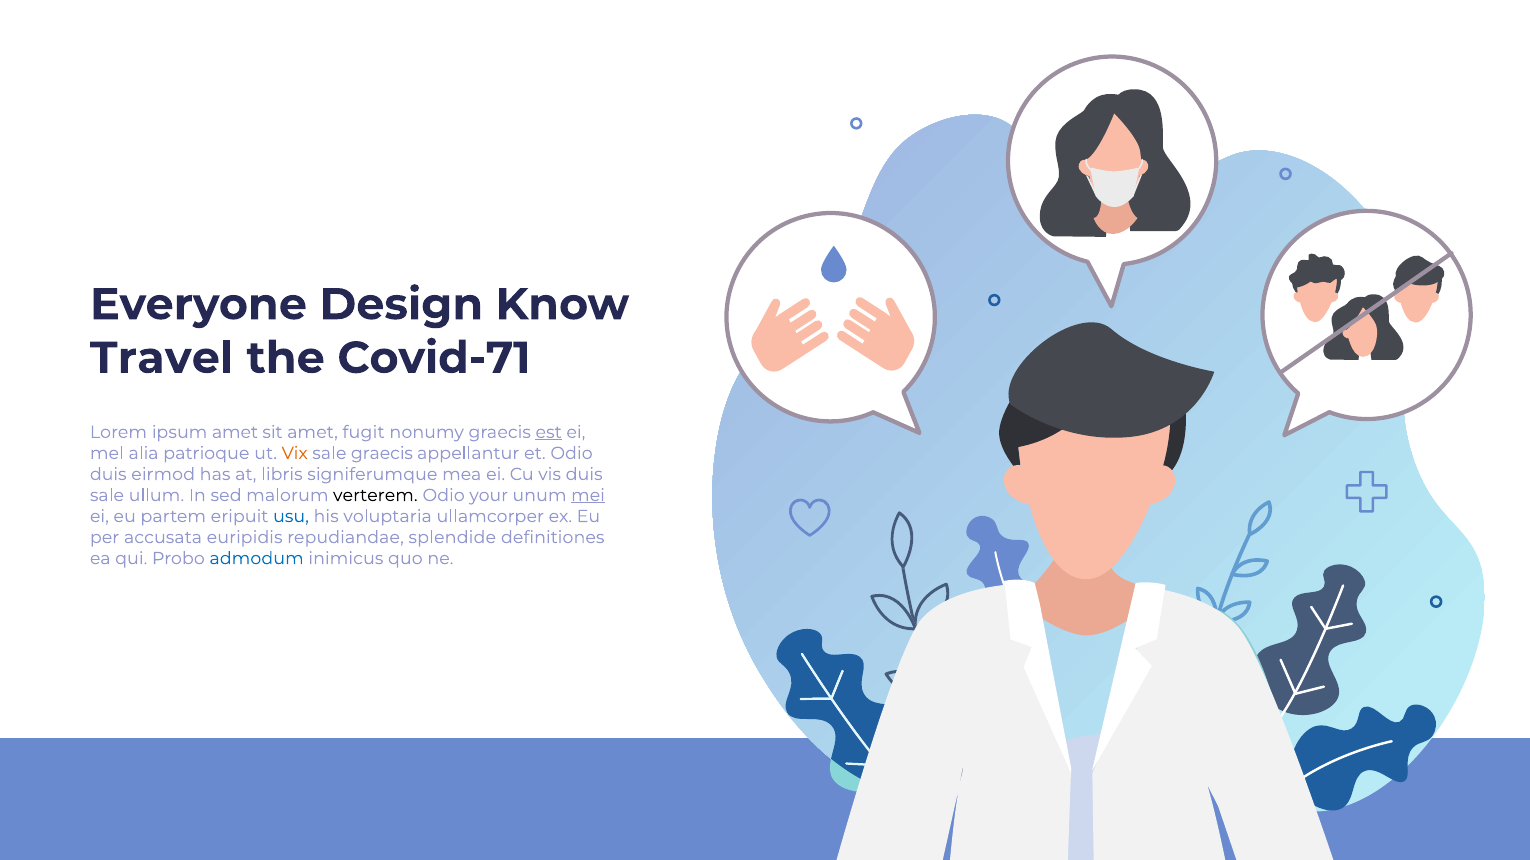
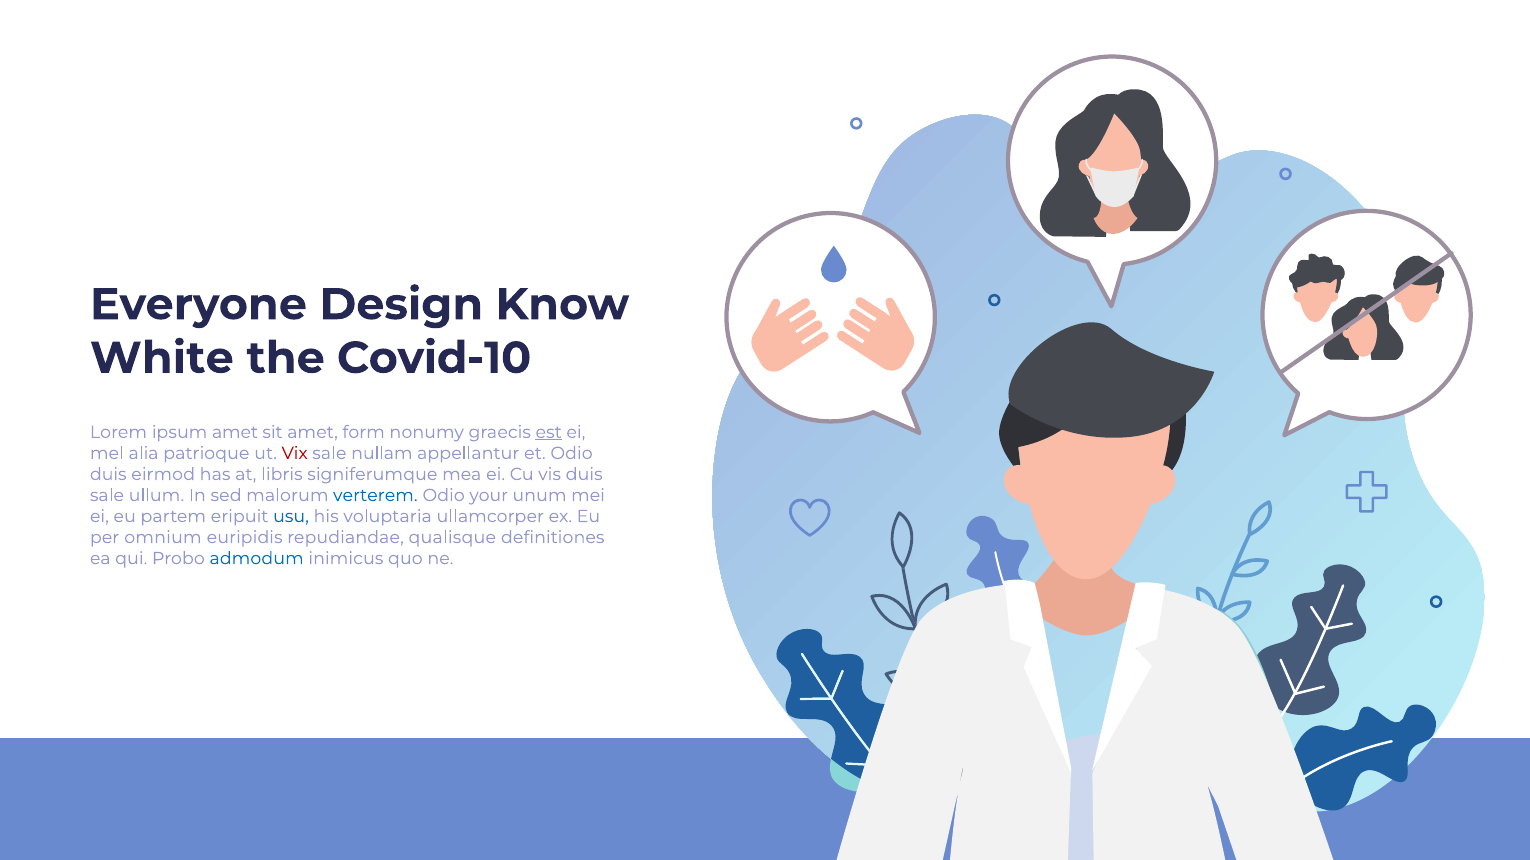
Travel: Travel -> White
Covid-71: Covid-71 -> Covid-10
fugit: fugit -> form
Vix colour: orange -> red
sale graecis: graecis -> nullam
verterem colour: black -> blue
mei underline: present -> none
accusata: accusata -> omnium
splendide: splendide -> qualisque
